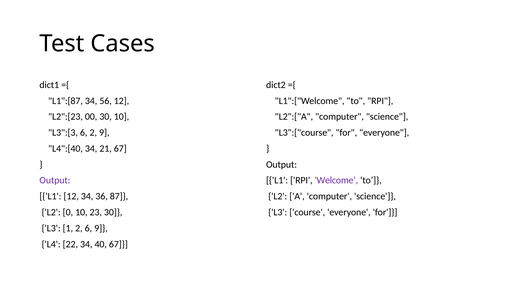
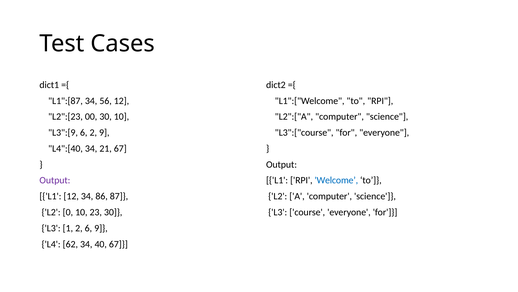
L3":[3: L3":[3 -> L3":[9
Welcome colour: purple -> blue
36: 36 -> 86
22: 22 -> 62
